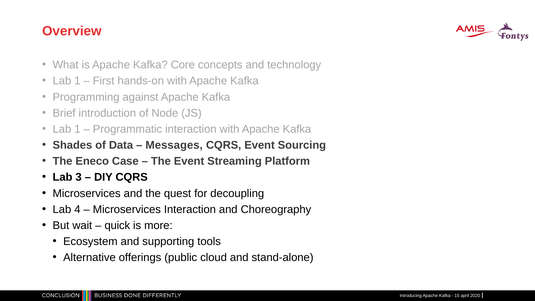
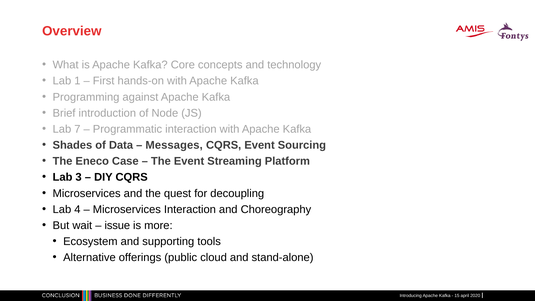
1 at (77, 129): 1 -> 7
quick: quick -> issue
